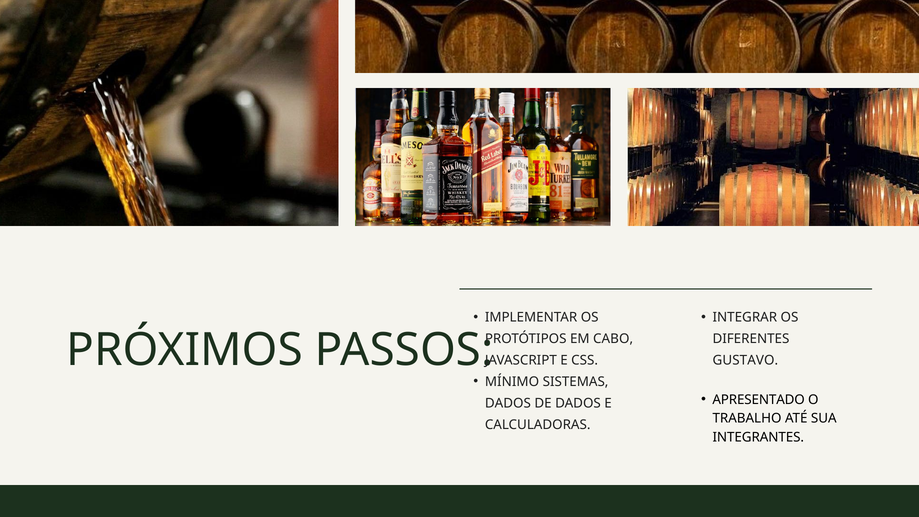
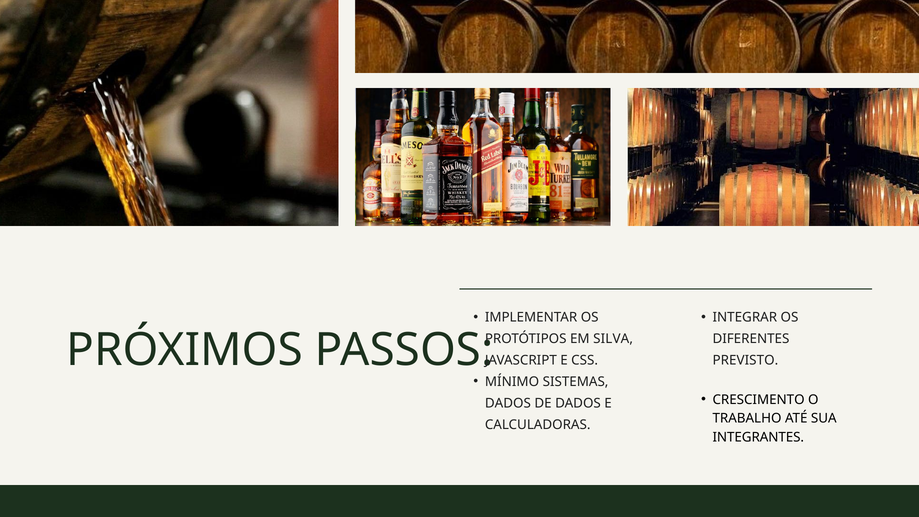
CABO: CABO -> SILVA
GUSTAVO: GUSTAVO -> PREVISTO
APRESENTADO: APRESENTADO -> CRESCIMENTO
